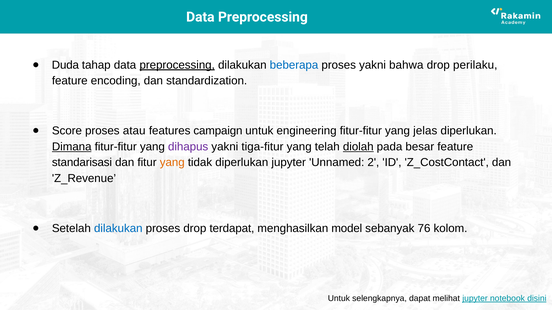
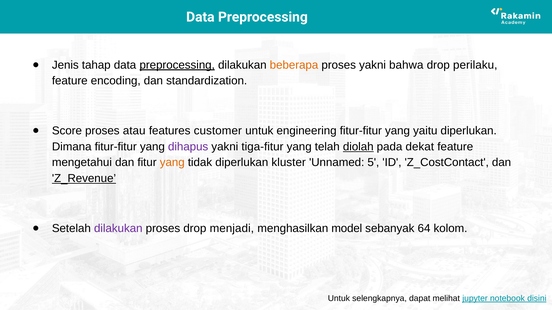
Duda: Duda -> Jenis
beberapa colour: blue -> orange
campaign: campaign -> customer
jelas: jelas -> yaitu
Dimana underline: present -> none
besar: besar -> dekat
standarisasi: standarisasi -> mengetahui
diperlukan jupyter: jupyter -> kluster
2: 2 -> 5
Z_Revenue underline: none -> present
dilakukan at (118, 229) colour: blue -> purple
terdapat: terdapat -> menjadi
76: 76 -> 64
